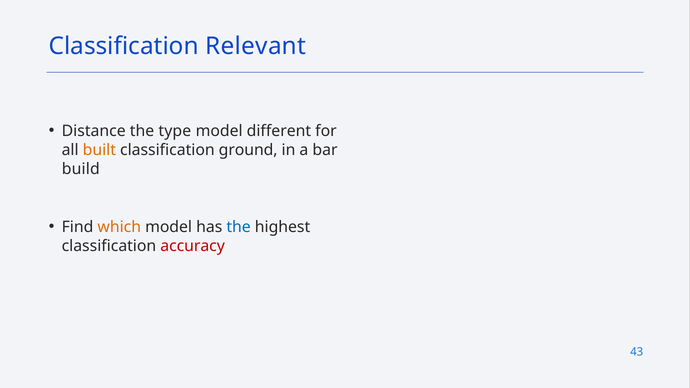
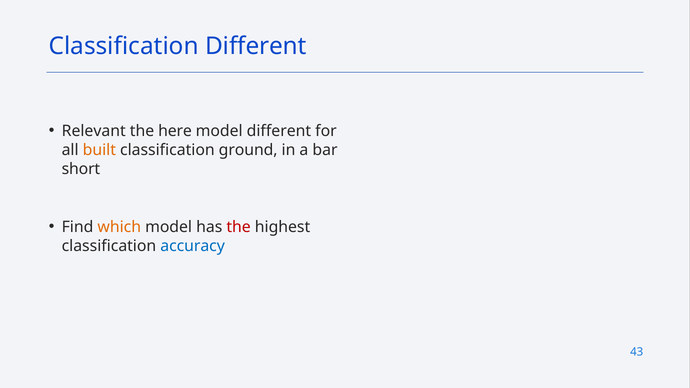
Classification Relevant: Relevant -> Different
Distance: Distance -> Relevant
type: type -> here
build: build -> short
the at (239, 227) colour: blue -> red
accuracy colour: red -> blue
